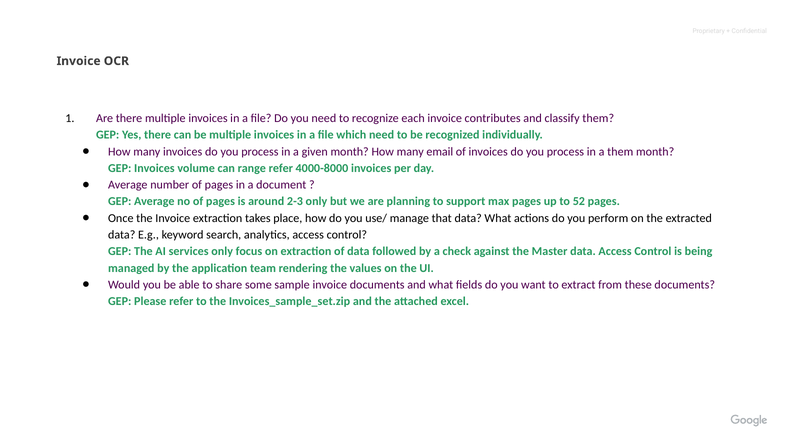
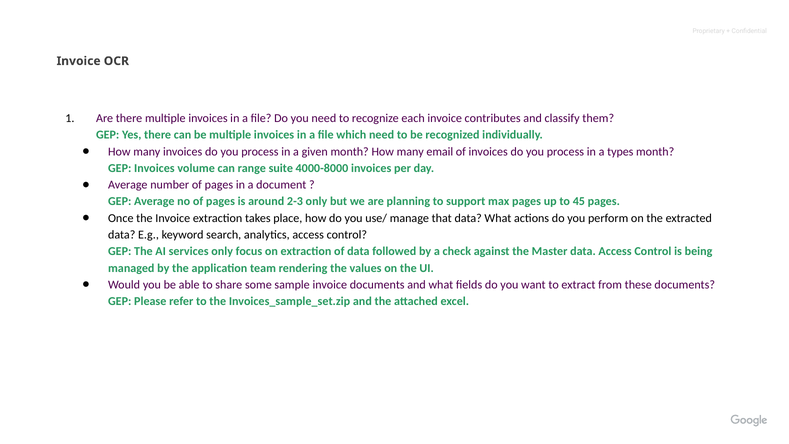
a them: them -> types
range refer: refer -> suite
52: 52 -> 45
